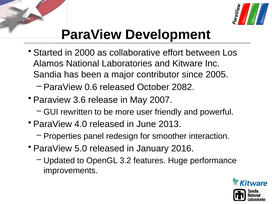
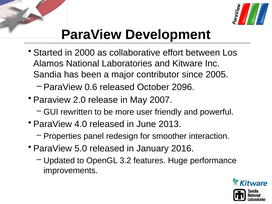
2082: 2082 -> 2096
3.6: 3.6 -> 2.0
